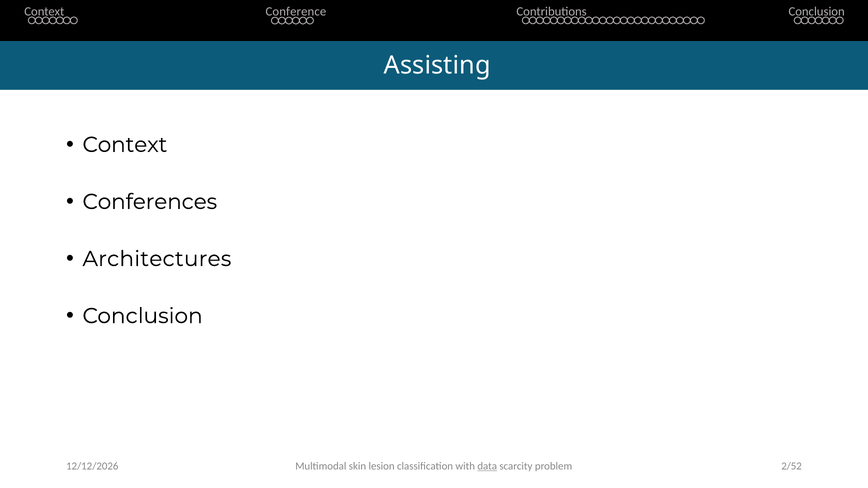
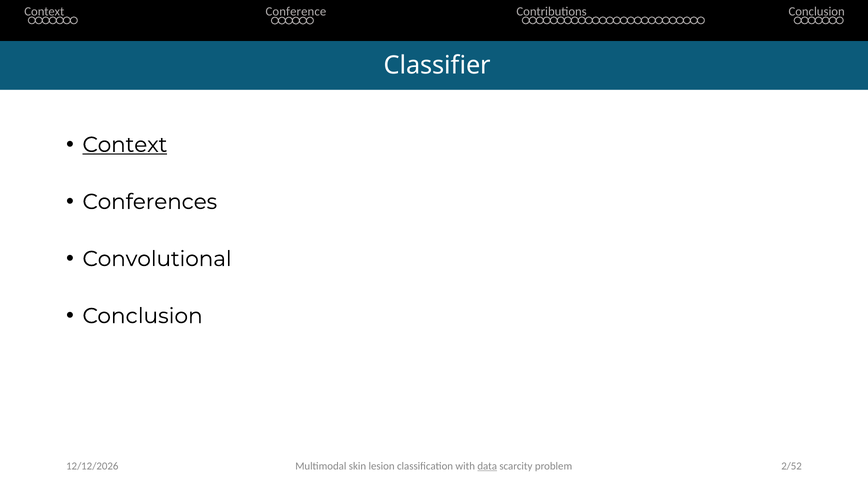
Assisting: Assisting -> Classifier
Context at (125, 145) underline: none -> present
Architectures: Architectures -> Convolutional
